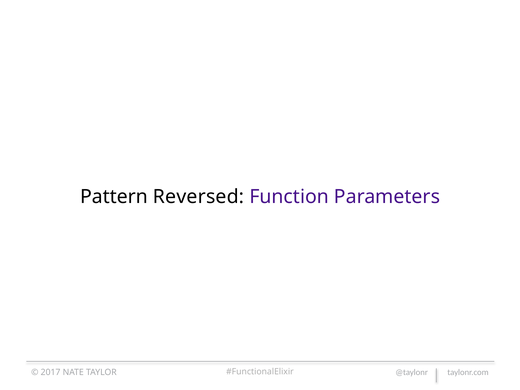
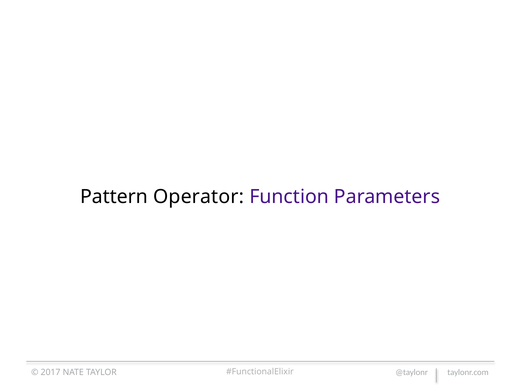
Reversed: Reversed -> Operator
